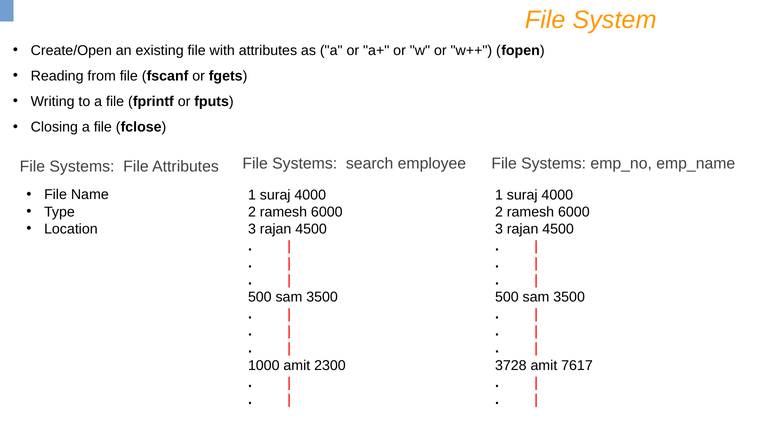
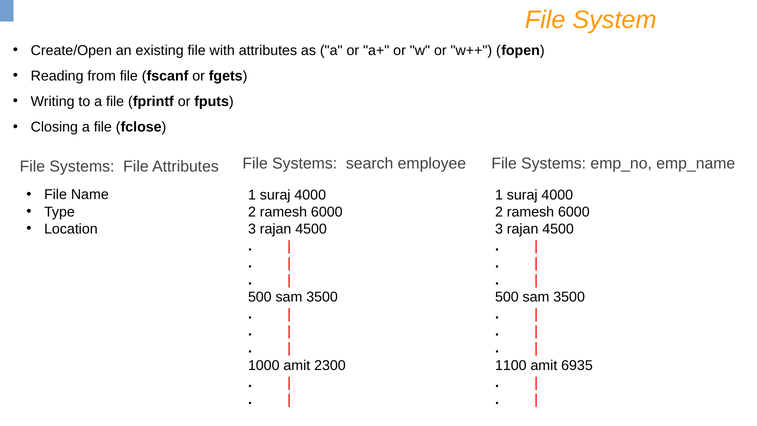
3728: 3728 -> 1100
7617: 7617 -> 6935
